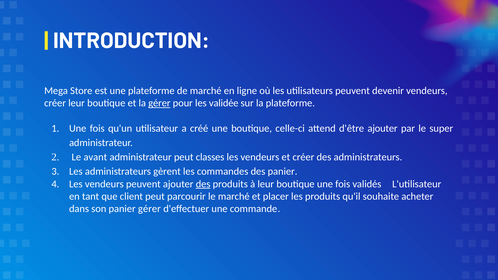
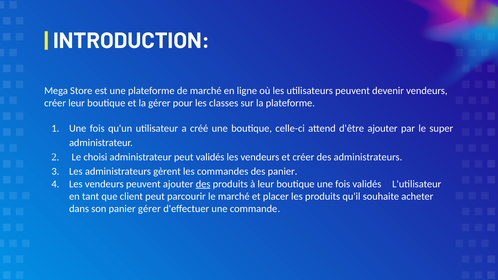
gérer at (159, 103) underline: present -> none
validée: validée -> classes
avant: avant -> choisi
peut classes: classes -> validés
